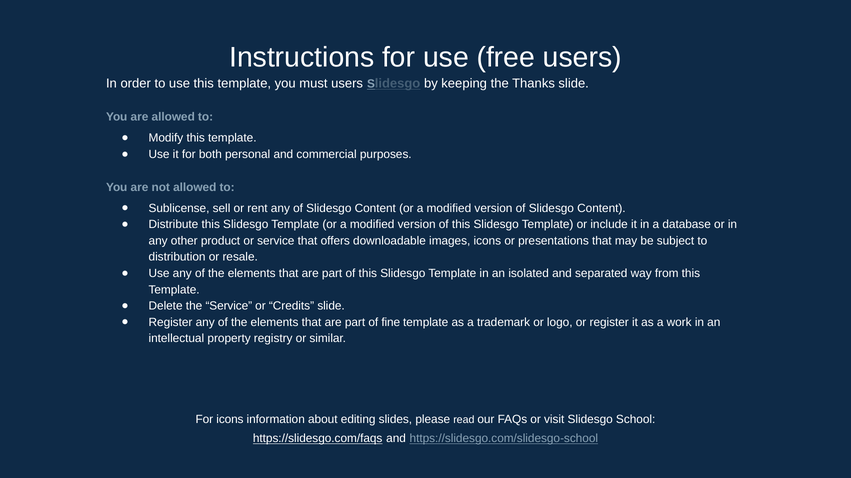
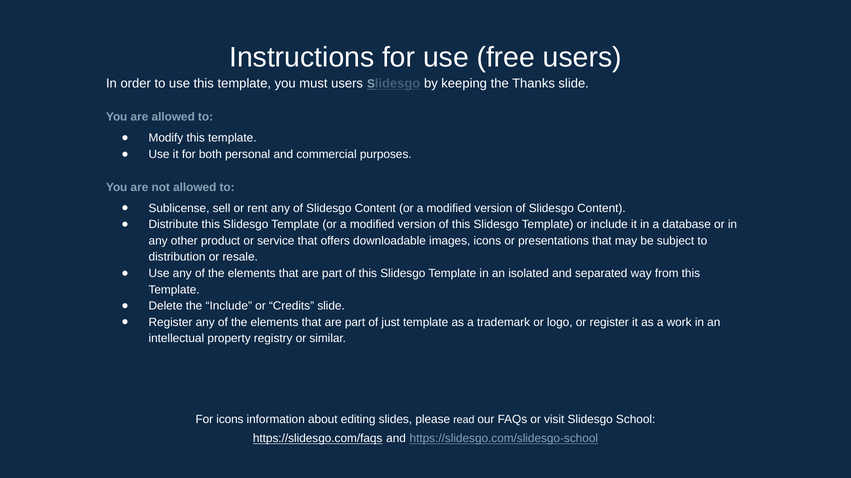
the Service: Service -> Include
fine: fine -> just
